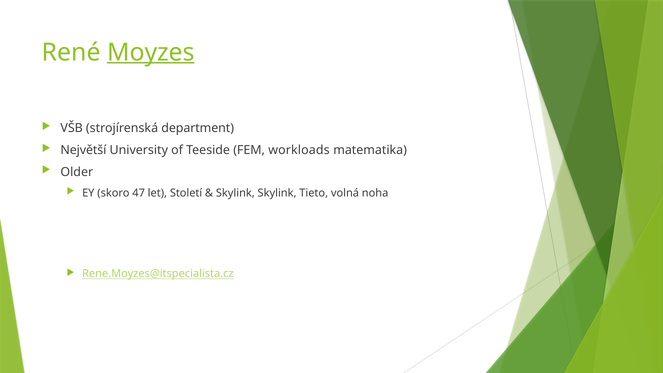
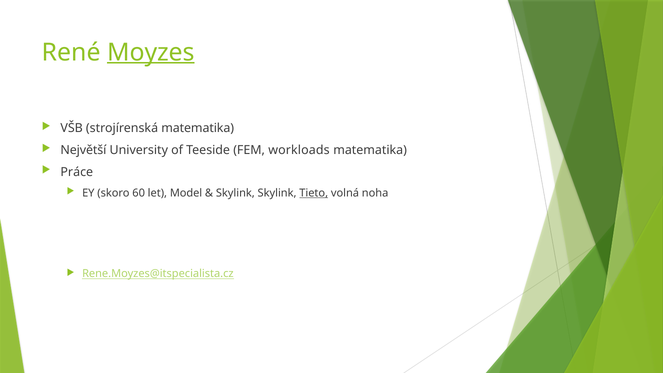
strojírenská department: department -> matematika
Older: Older -> Práce
47: 47 -> 60
Století: Století -> Model
Tieto underline: none -> present
